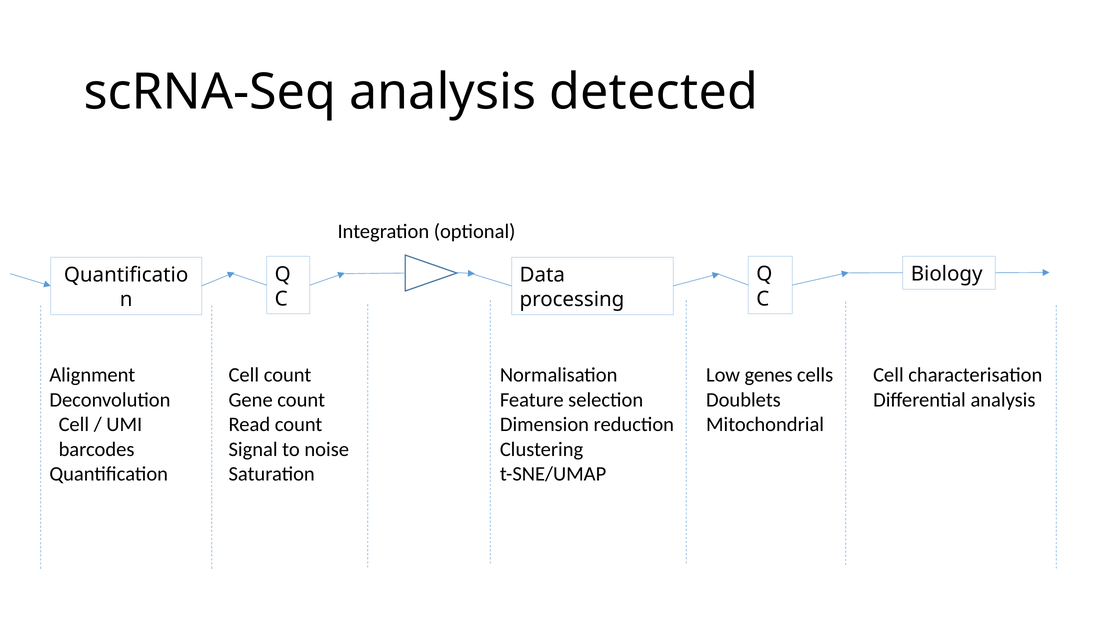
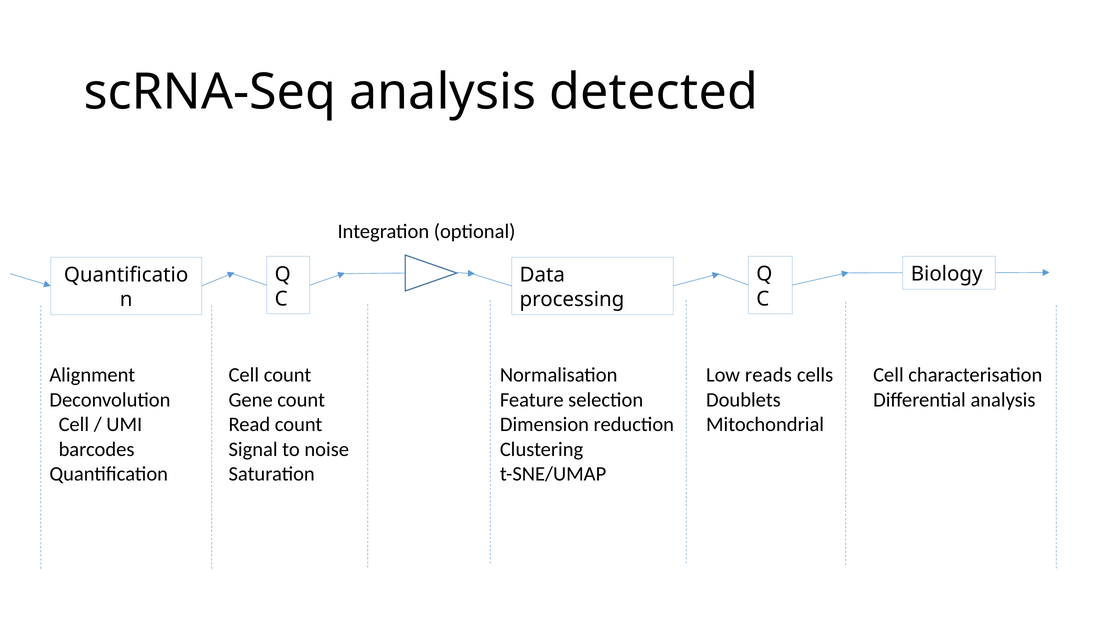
genes: genes -> reads
